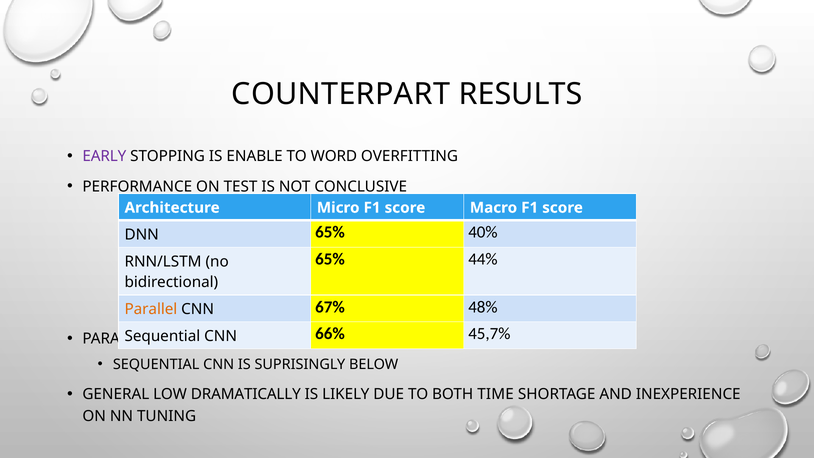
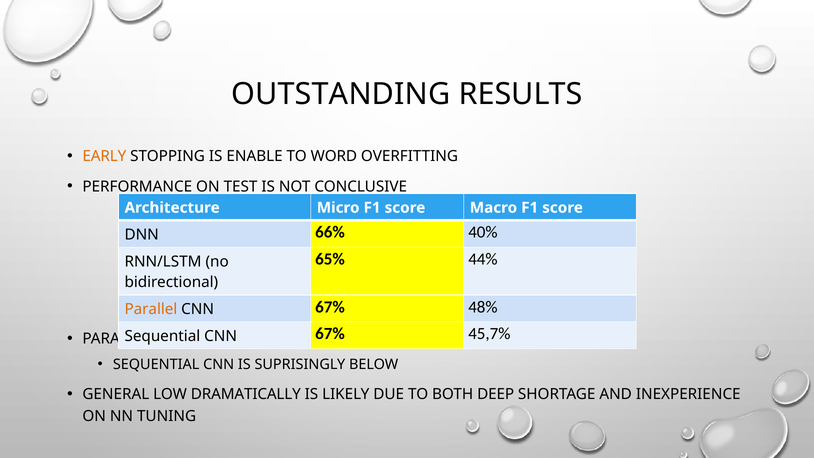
COUNTERPART: COUNTERPART -> OUTSTANDING
EARLY colour: purple -> orange
DNN 65%: 65% -> 66%
66% at (330, 334): 66% -> 67%
TIME: TIME -> DEEP
